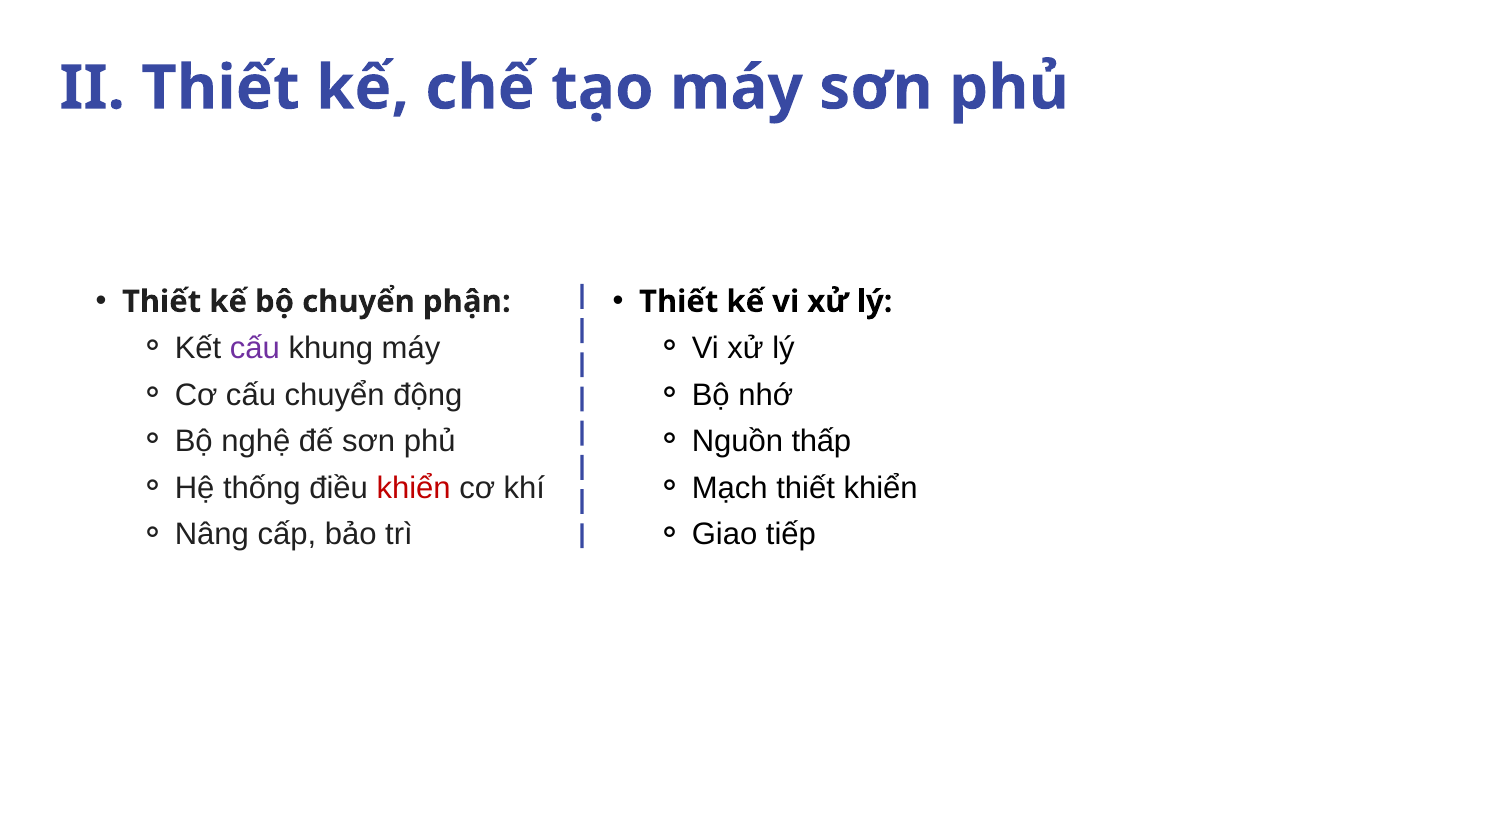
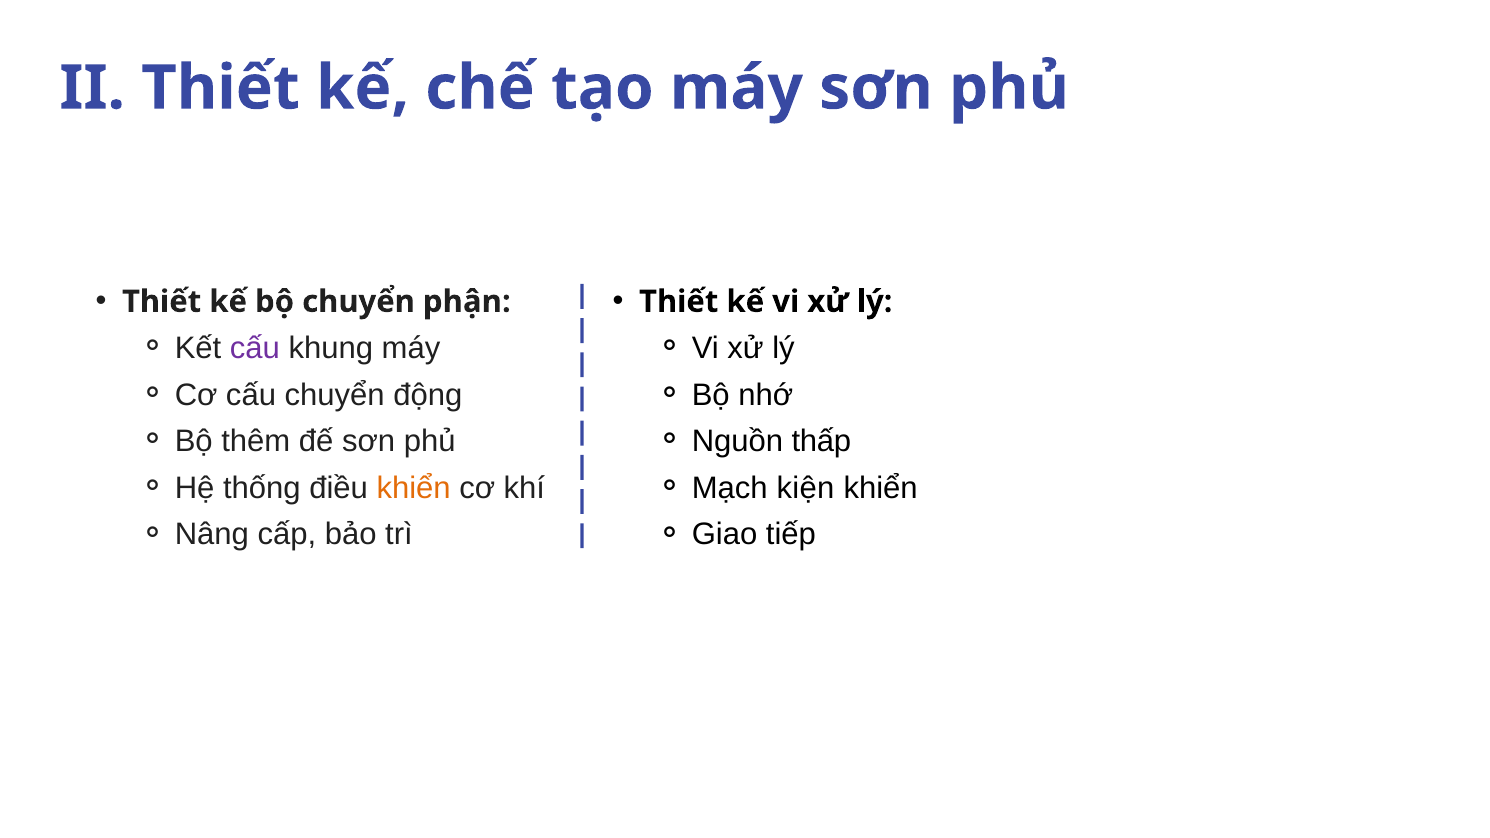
nghệ: nghệ -> thêm
khiển at (414, 488) colour: red -> orange
Mạch thiết: thiết -> kiện
